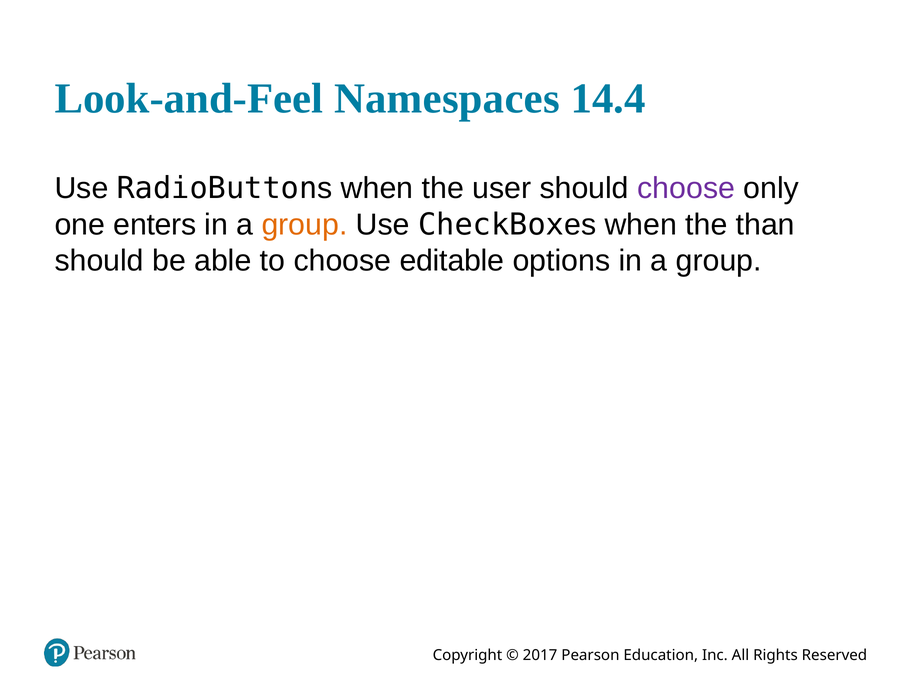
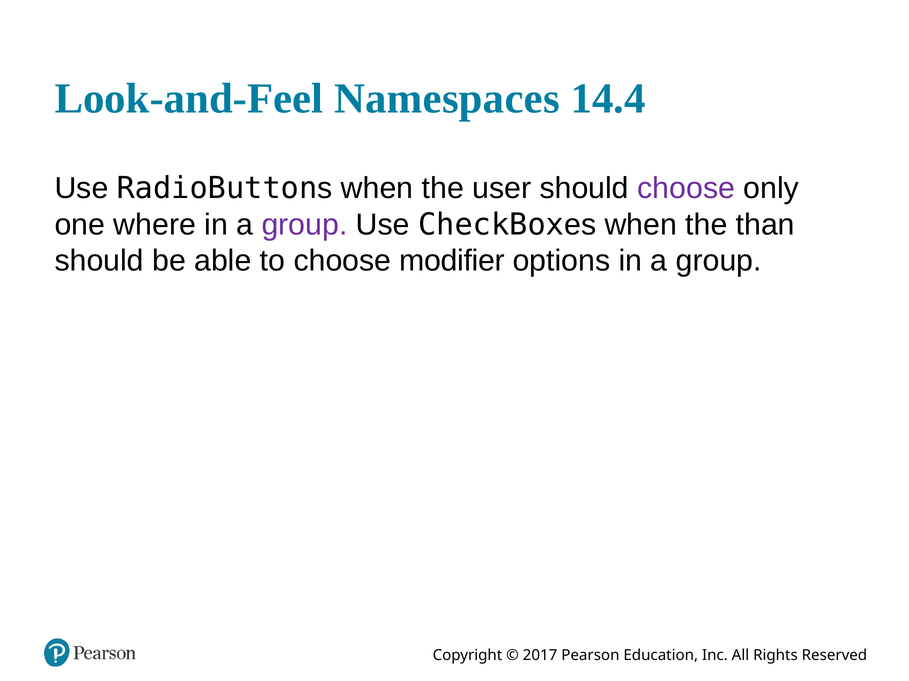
enters: enters -> where
group at (305, 225) colour: orange -> purple
editable: editable -> modifier
